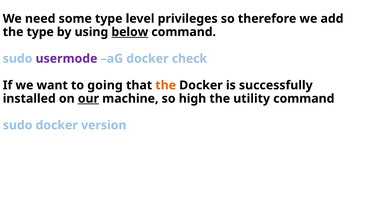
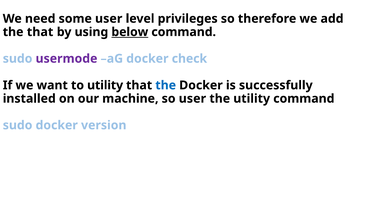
some type: type -> user
the type: type -> that
to going: going -> utility
the at (166, 85) colour: orange -> blue
our underline: present -> none
so high: high -> user
